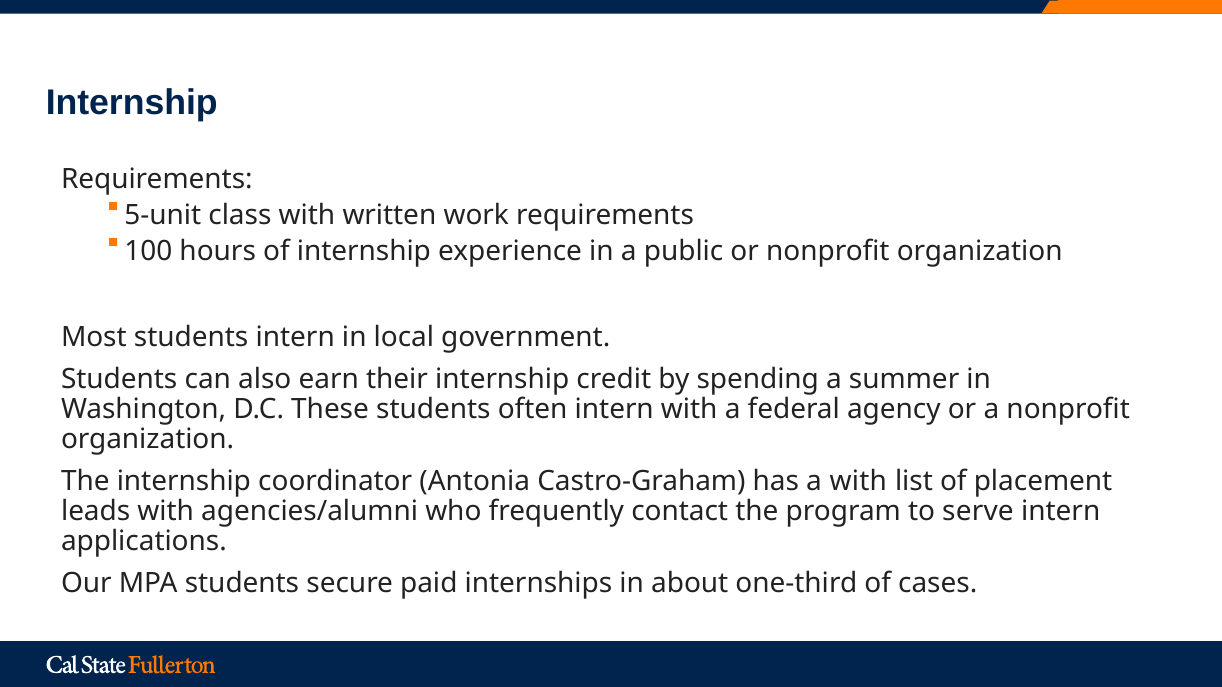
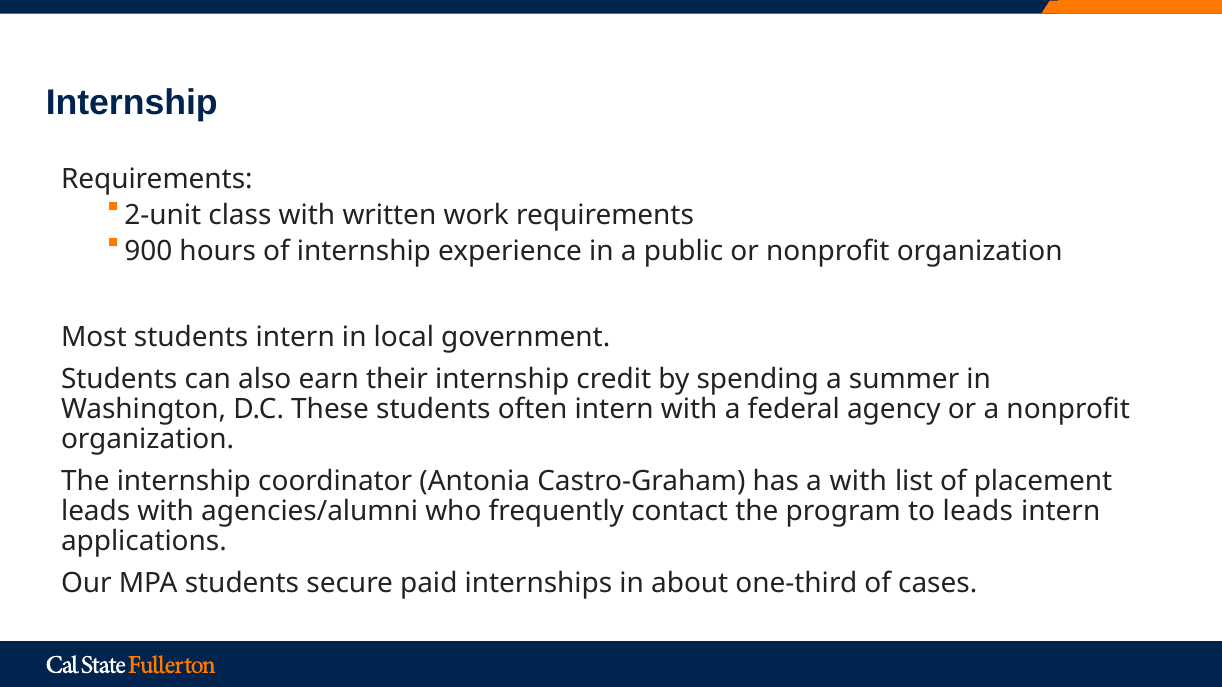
5-unit: 5-unit -> 2-unit
100: 100 -> 900
to serve: serve -> leads
